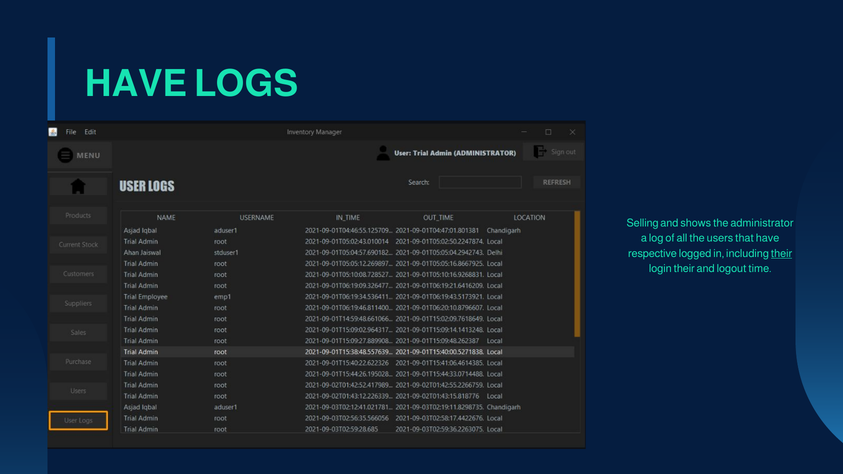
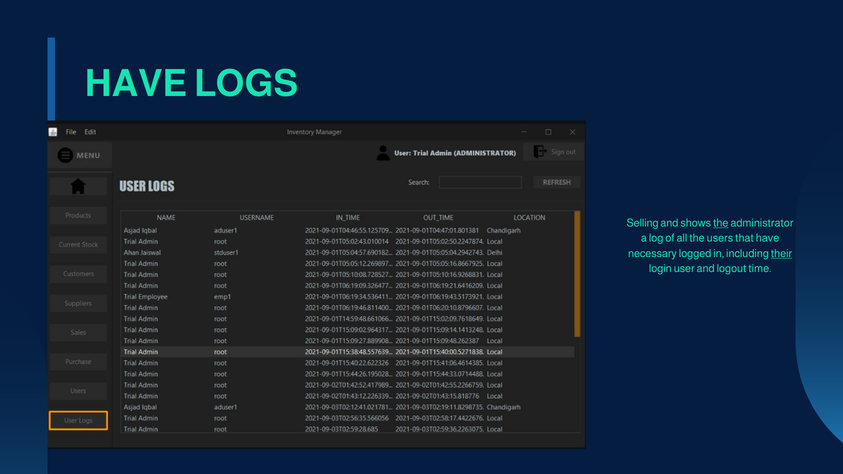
the at (721, 223) underline: none -> present
respective: respective -> necessary
login their: their -> user
